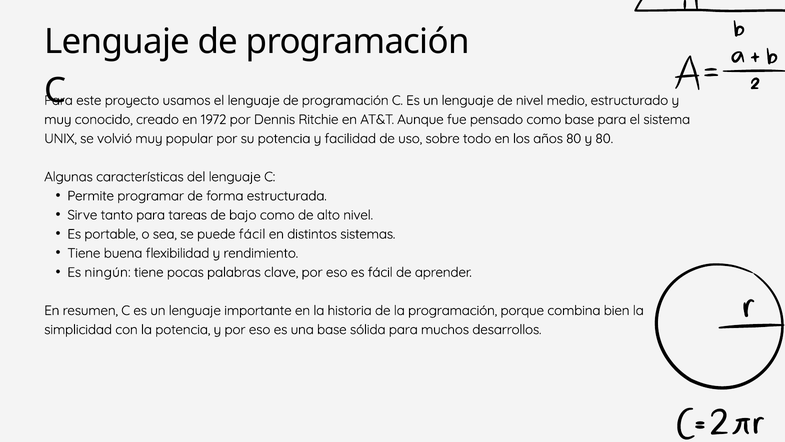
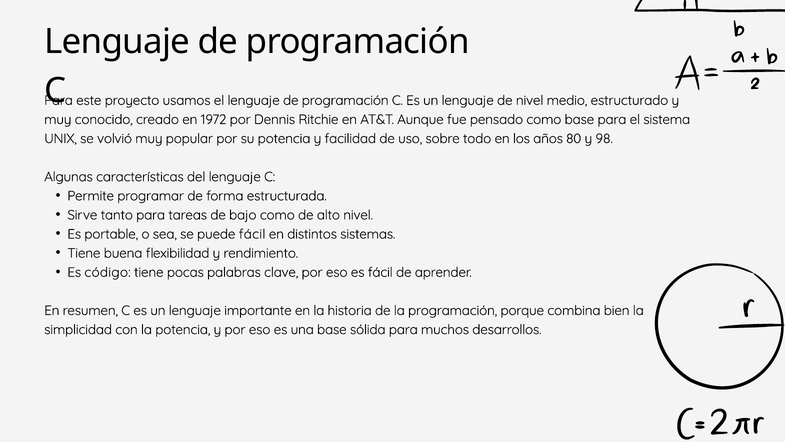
y 80: 80 -> 98
ningún: ningún -> código
